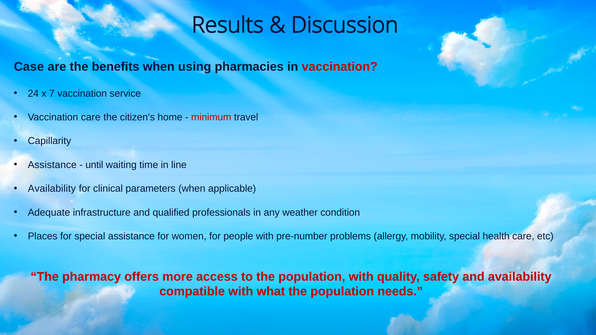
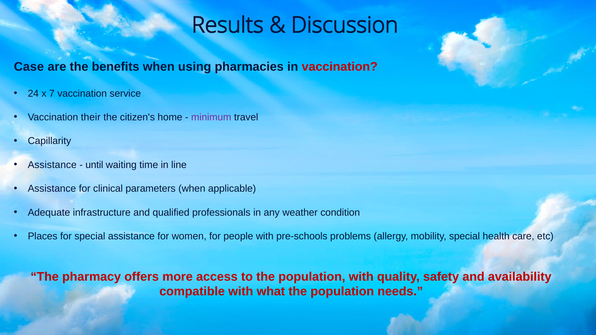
Vaccination care: care -> their
minimum colour: red -> purple
Availability at (52, 189): Availability -> Assistance
pre-number: pre-number -> pre-schools
